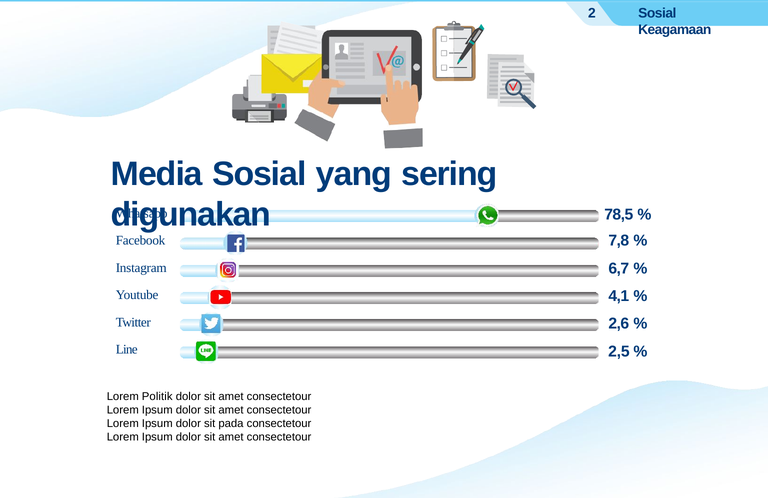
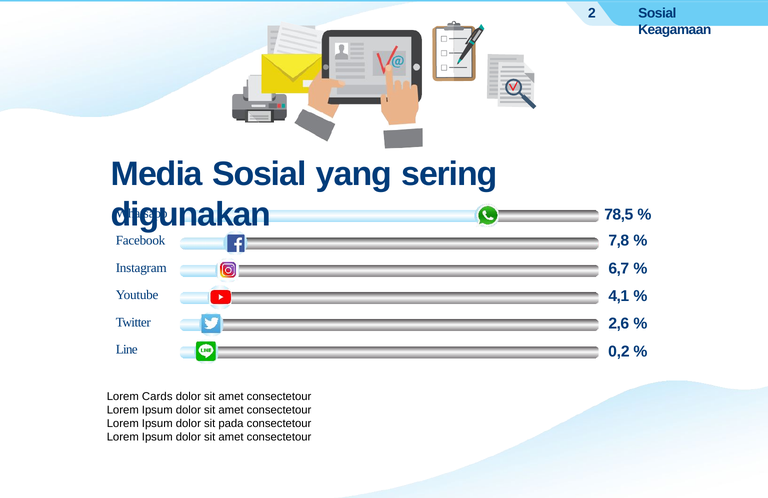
2,5: 2,5 -> 0,2
Politik: Politik -> Cards
